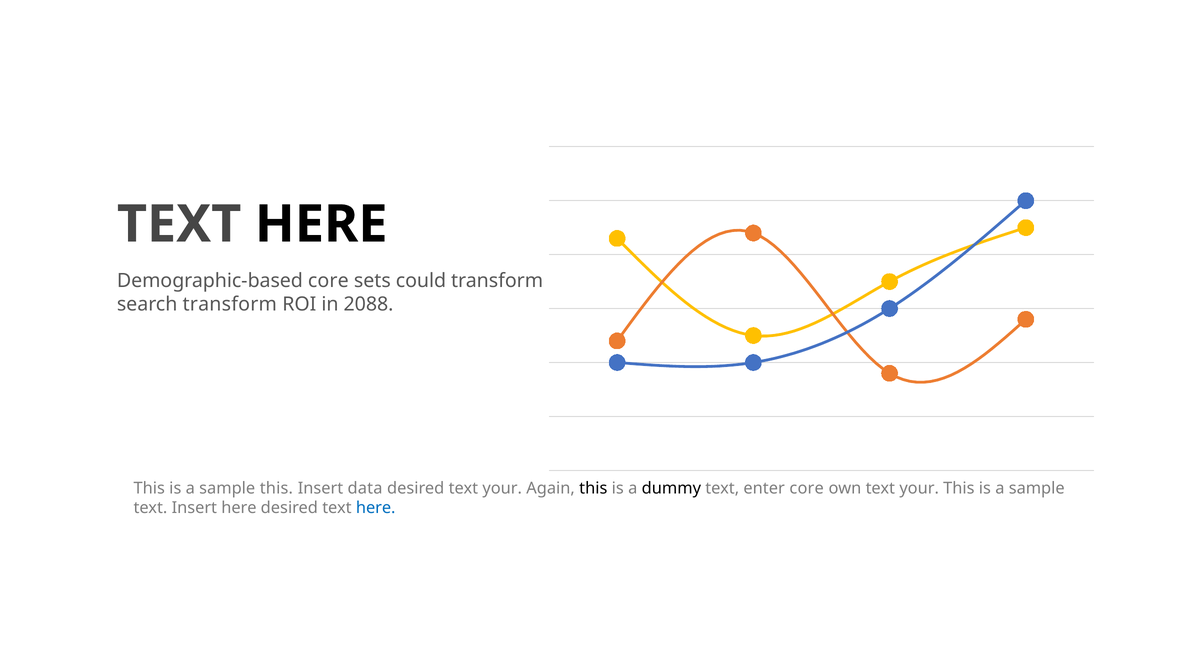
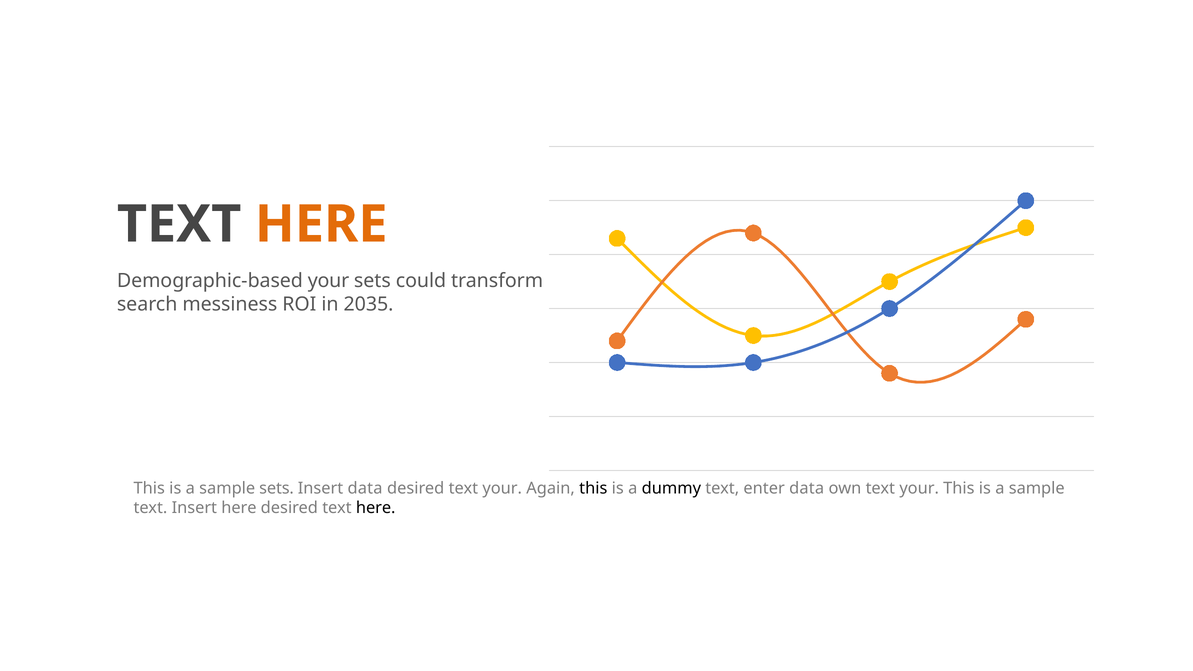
HERE at (321, 224) colour: black -> orange
Demographic-based core: core -> your
search transform: transform -> messiness
2088: 2088 -> 2035
sample this: this -> sets
enter core: core -> data
here at (376, 508) colour: blue -> black
